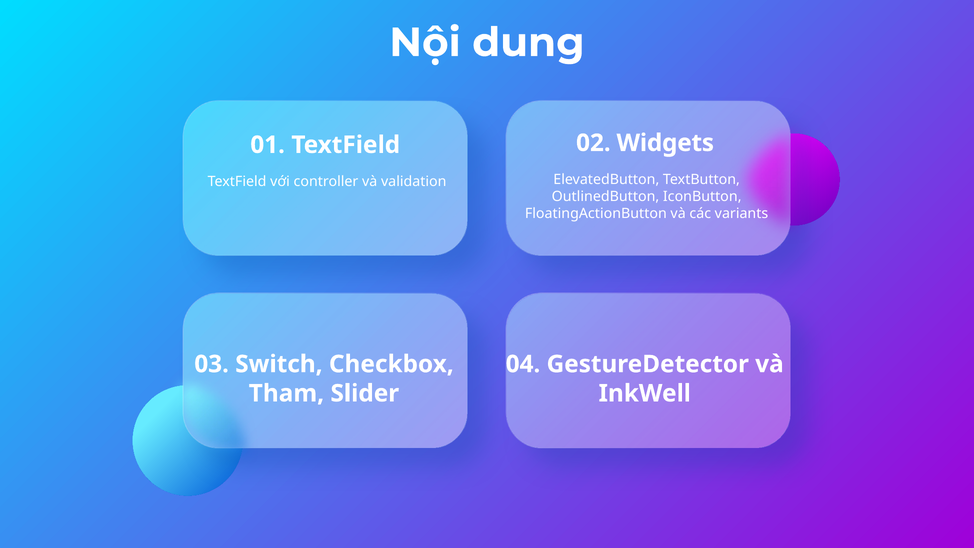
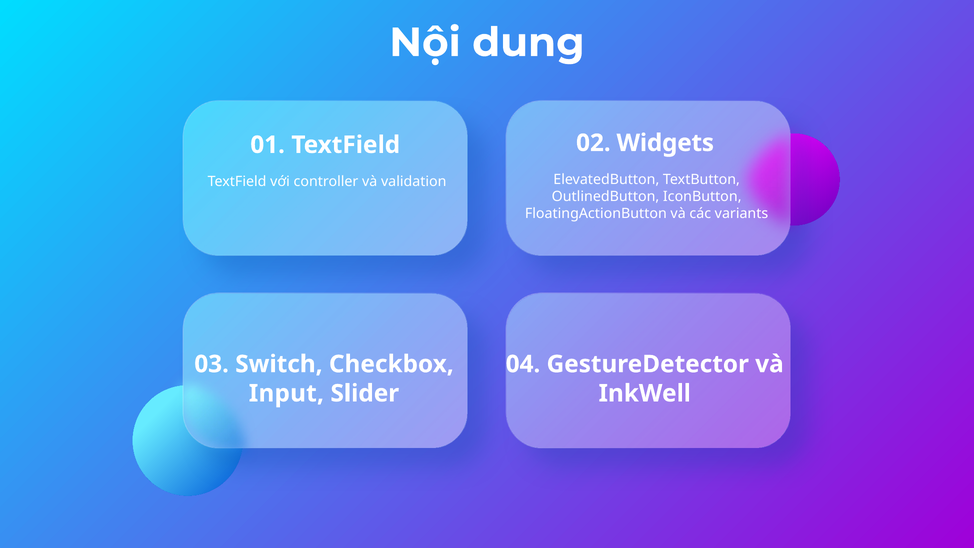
Tham: Tham -> Input
